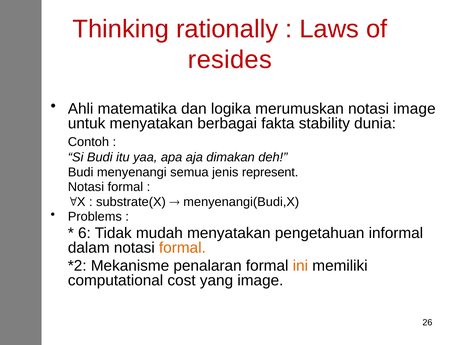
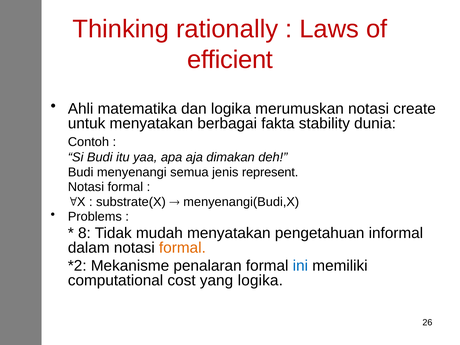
resides: resides -> efficient
notasi image: image -> create
6: 6 -> 8
ini colour: orange -> blue
yang image: image -> logika
